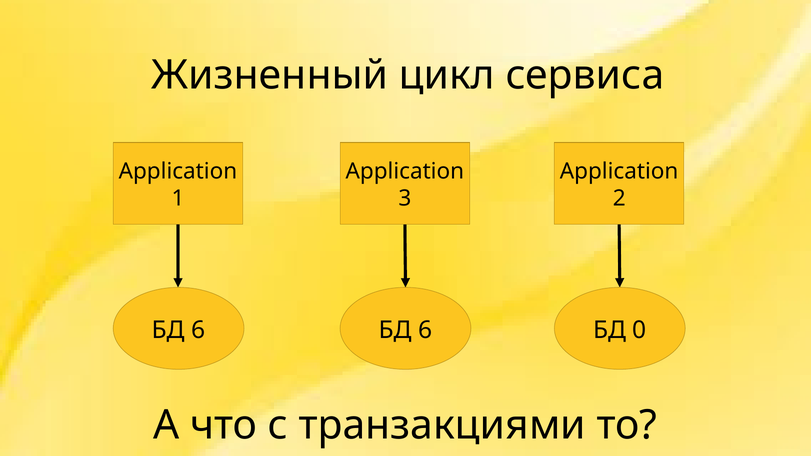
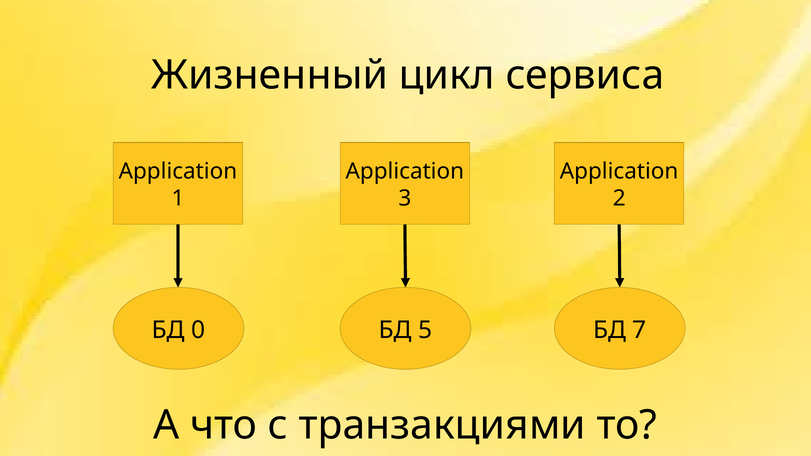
6 at (198, 330): 6 -> 0
6 at (425, 330): 6 -> 5
0: 0 -> 7
